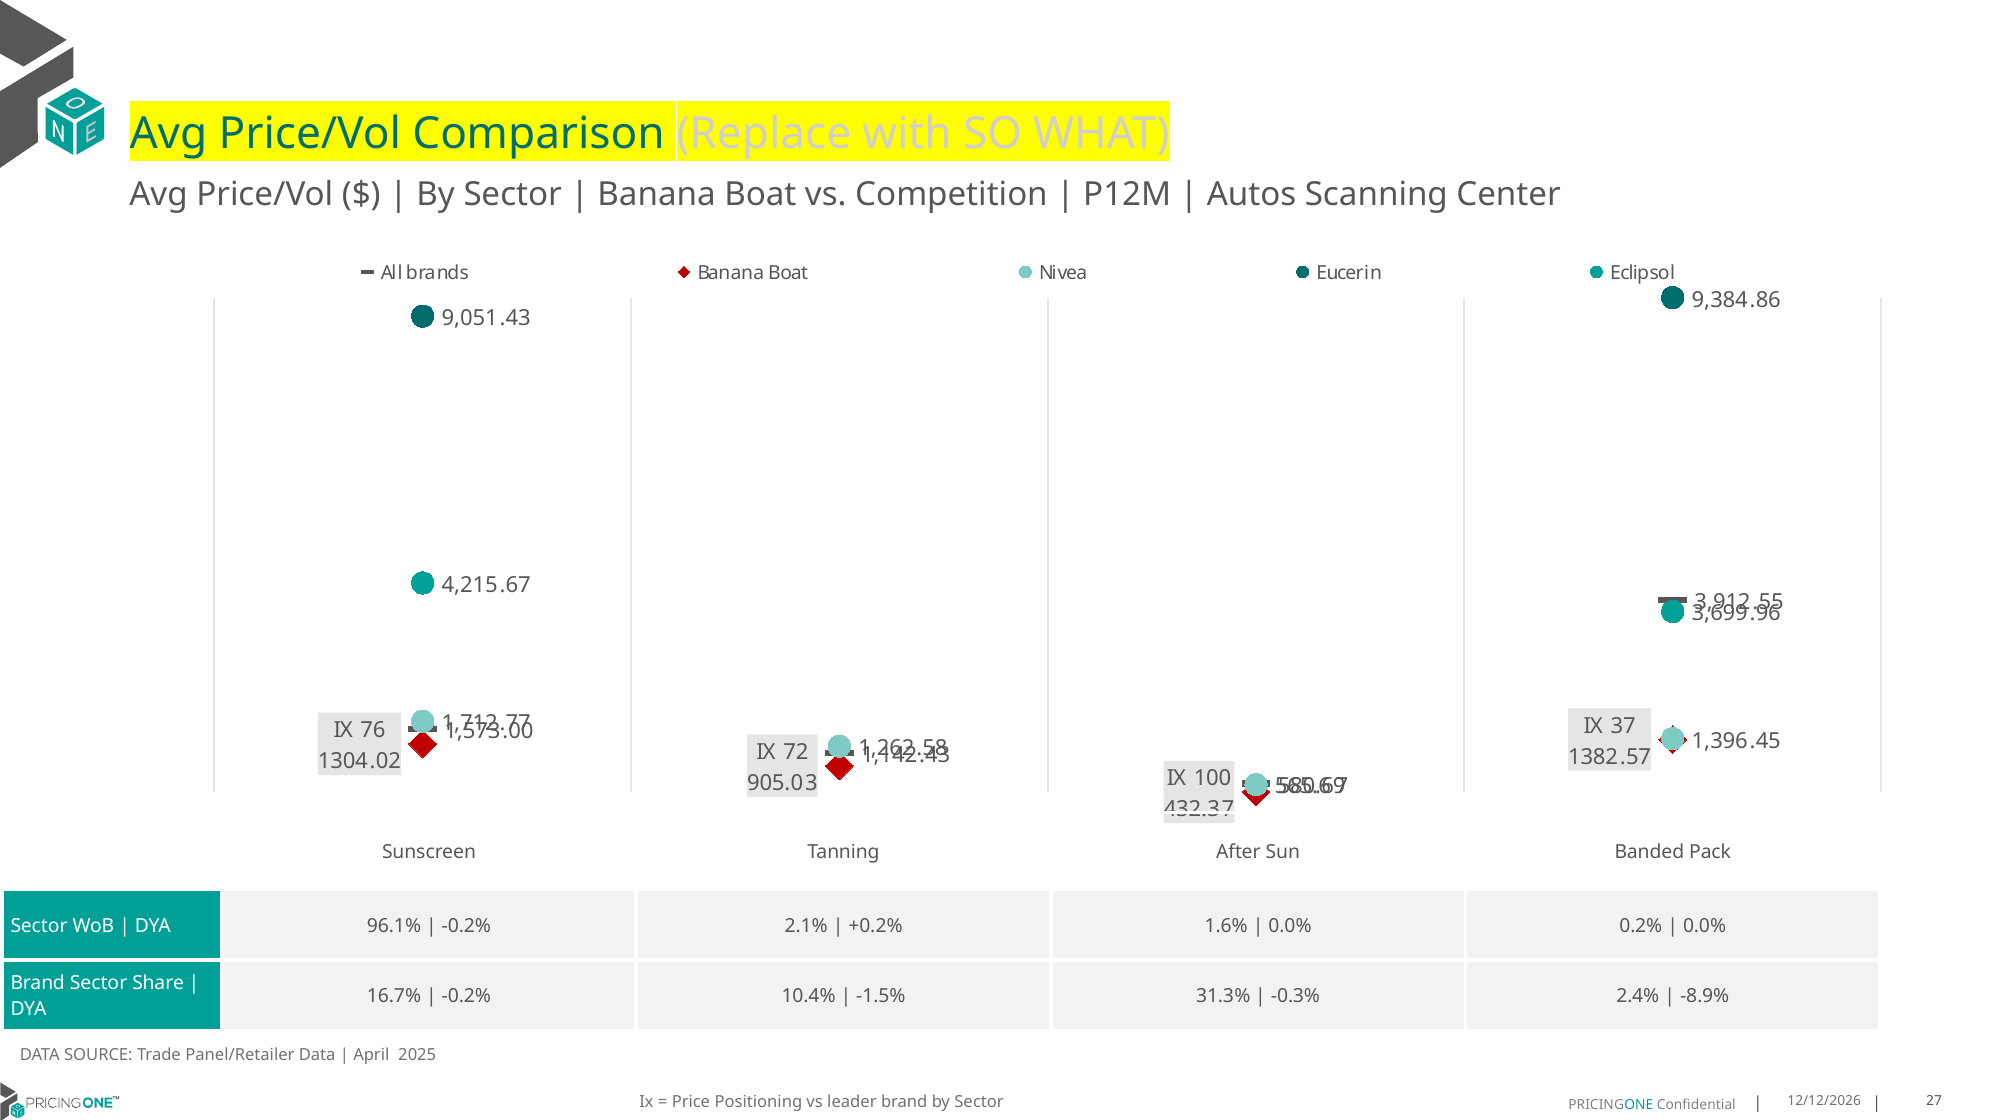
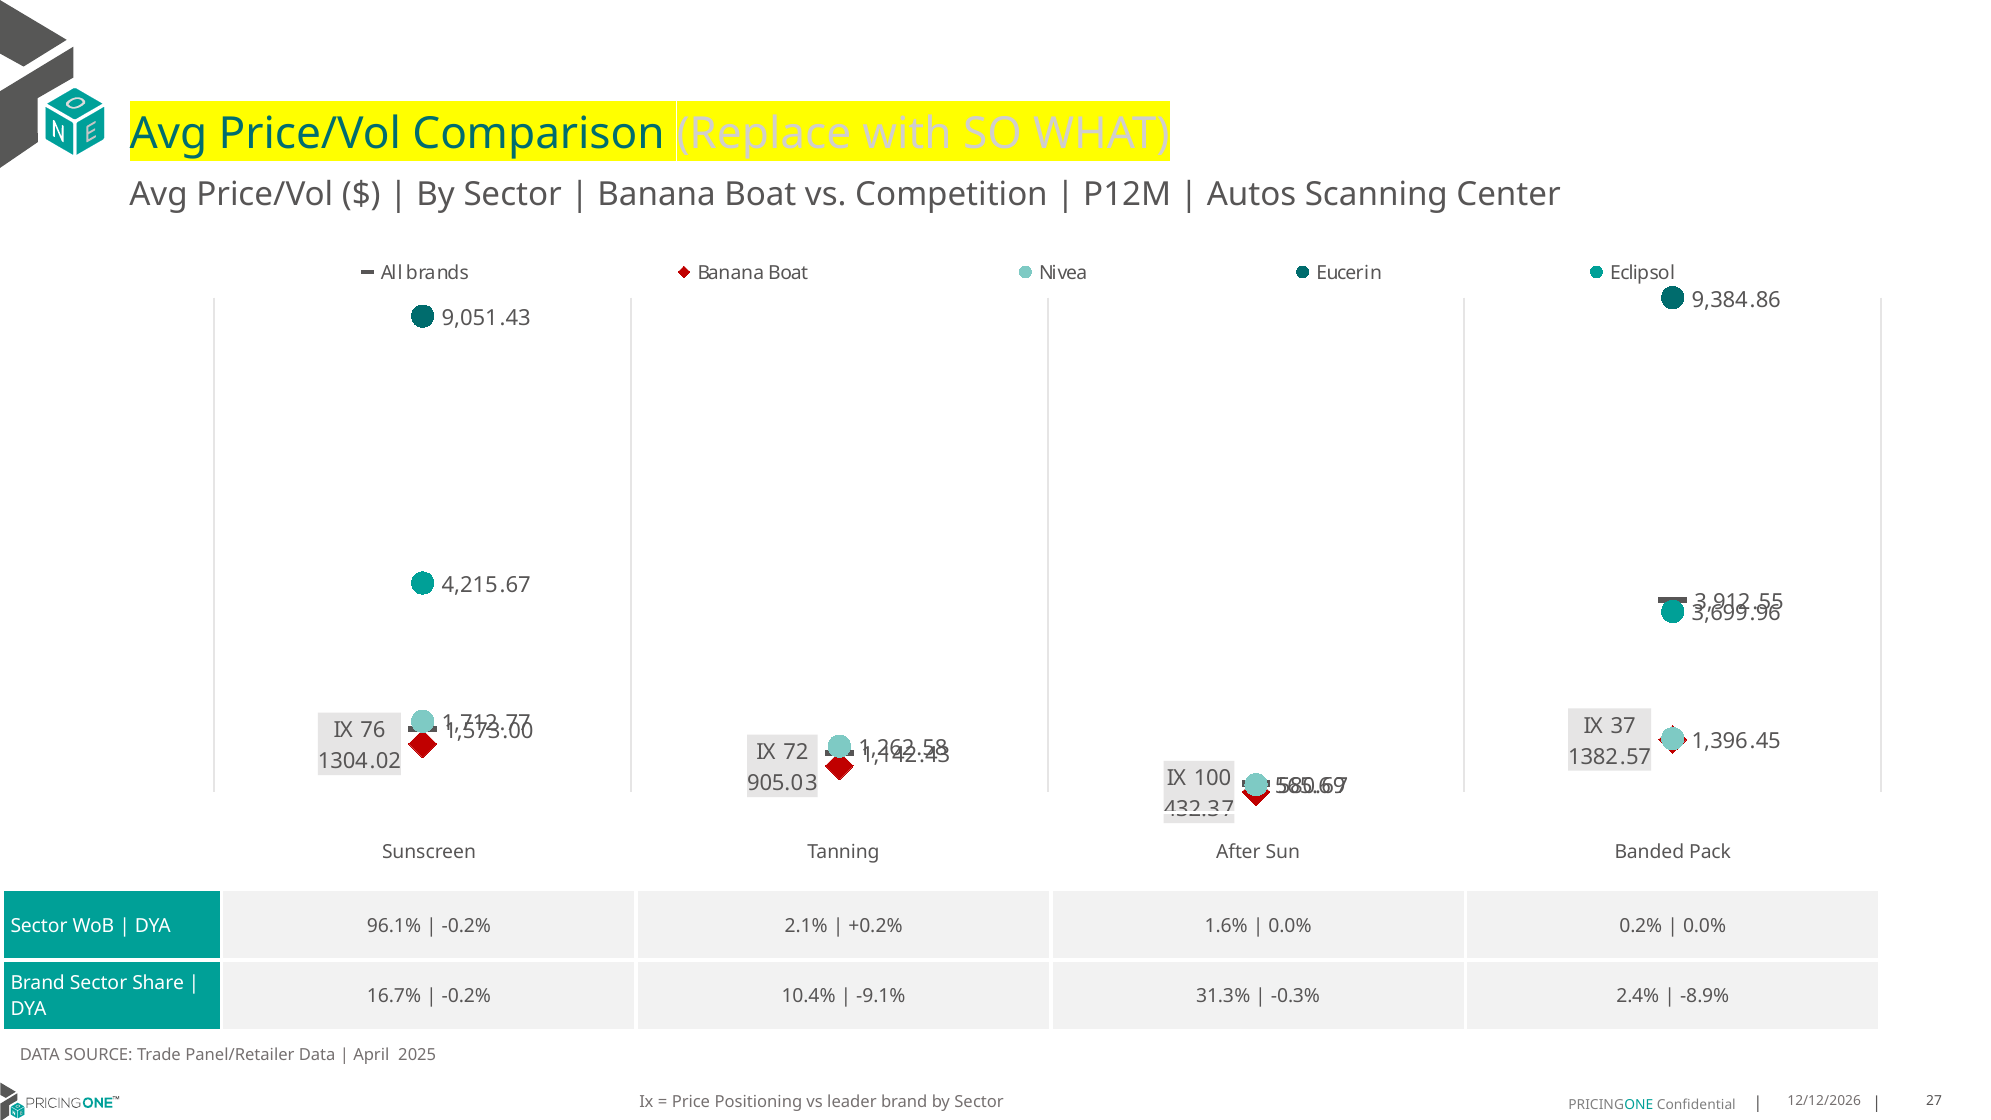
-1.5%: -1.5% -> -9.1%
